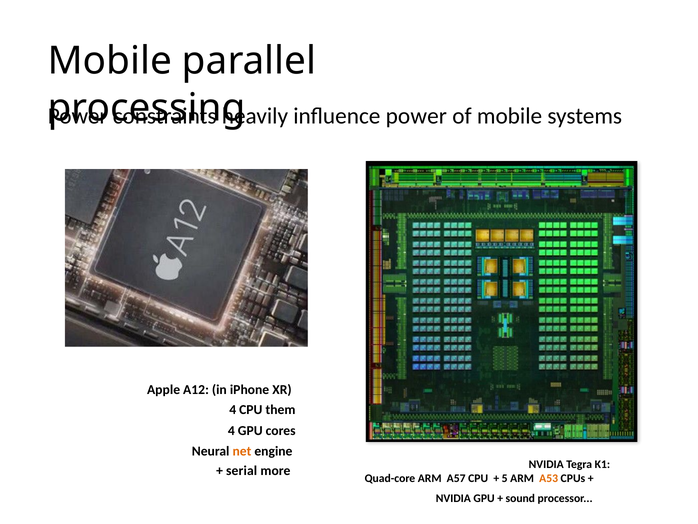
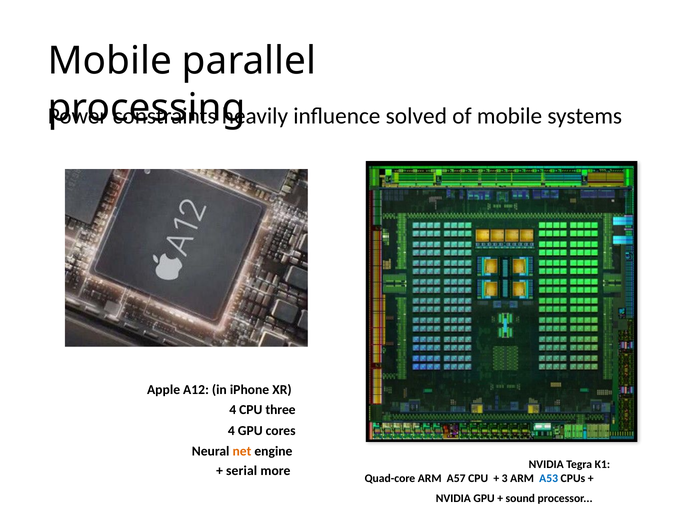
influence power: power -> solved
them: them -> three
5: 5 -> 3
A53 colour: orange -> blue
